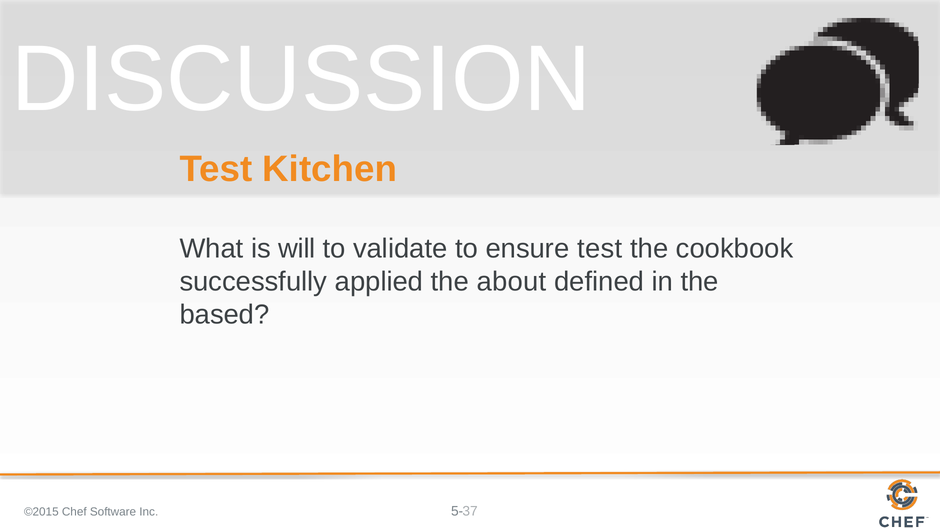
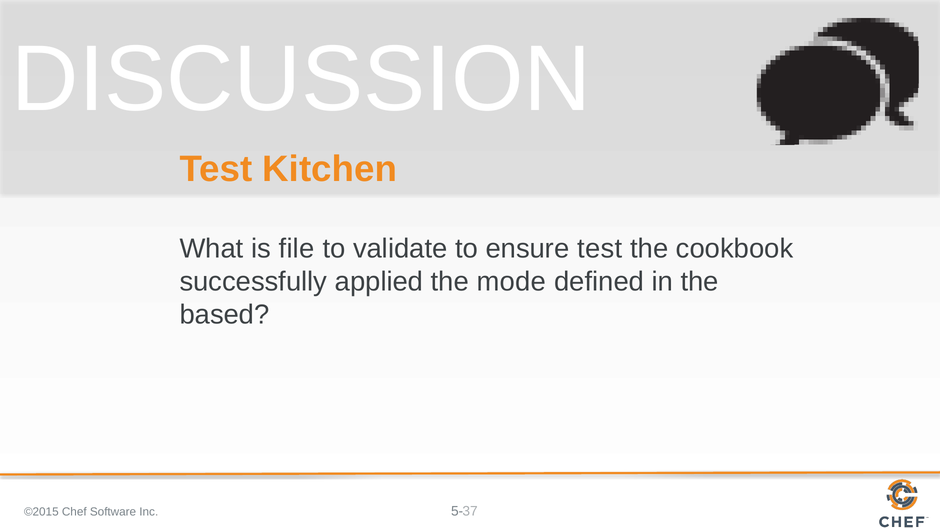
will: will -> file
about: about -> mode
